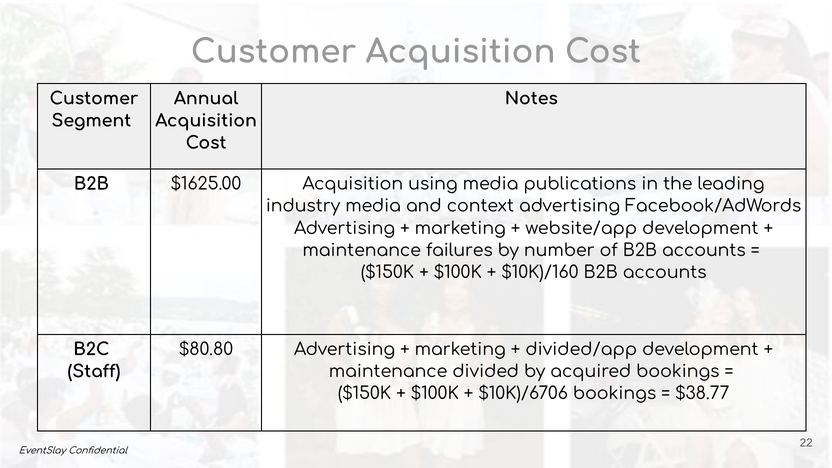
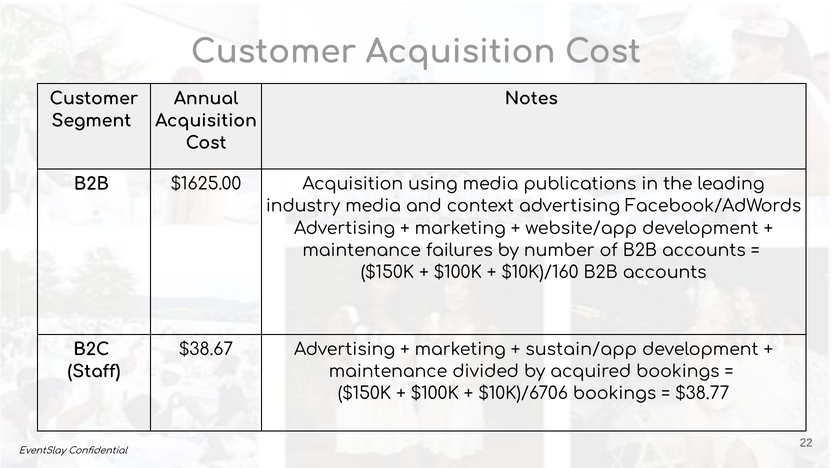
$80.80: $80.80 -> $38.67
divided/app: divided/app -> sustain/app
